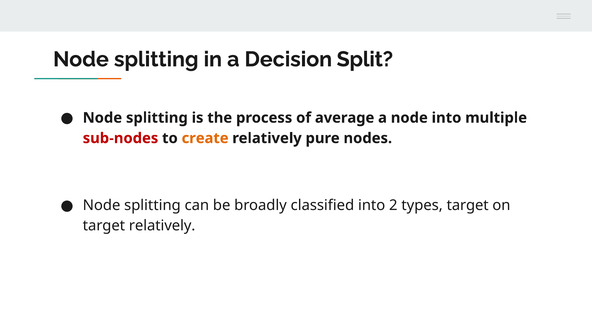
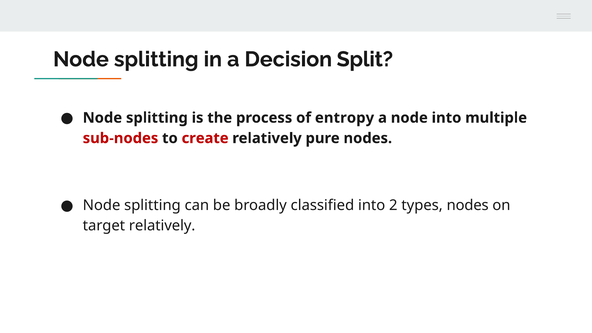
average: average -> entropy
create colour: orange -> red
types target: target -> nodes
